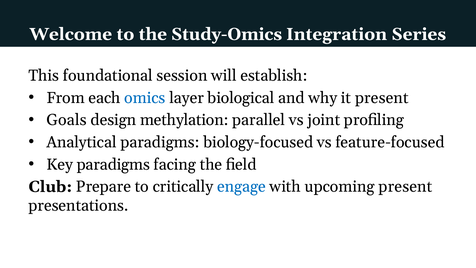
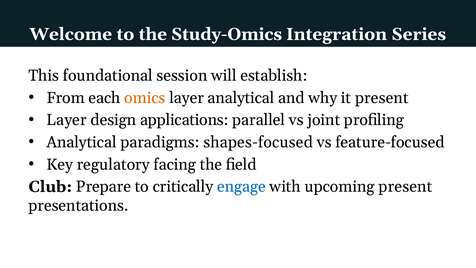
omics colour: blue -> orange
layer biological: biological -> analytical
Goals at (67, 120): Goals -> Layer
methylation: methylation -> applications
biology-focused: biology-focused -> shapes-focused
Key paradigms: paradigms -> regulatory
